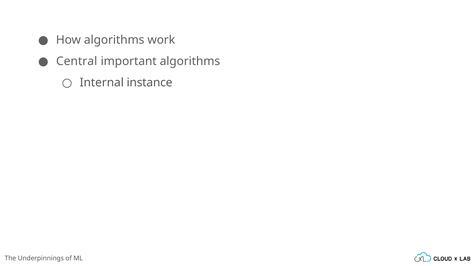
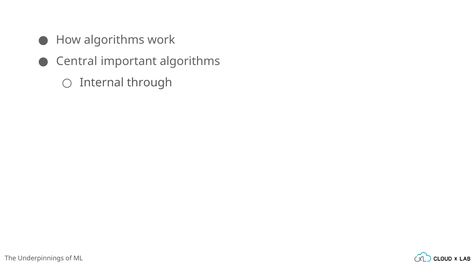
instance: instance -> through
